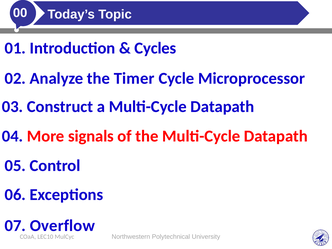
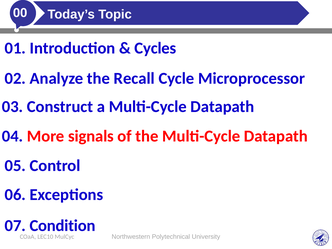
Timer: Timer -> Recall
Overflow: Overflow -> Condition
